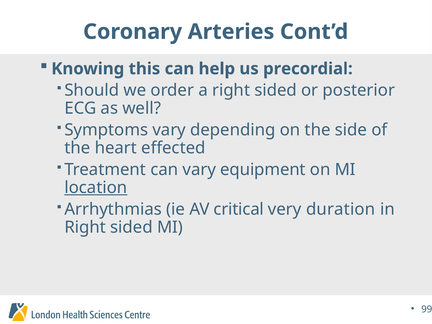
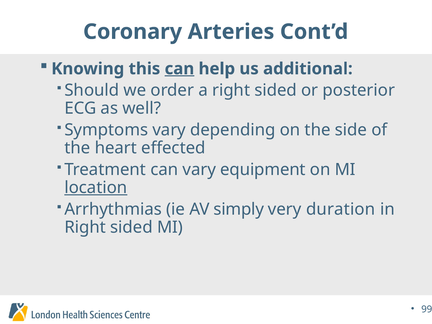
can at (179, 69) underline: none -> present
precordial: precordial -> additional
critical: critical -> simply
